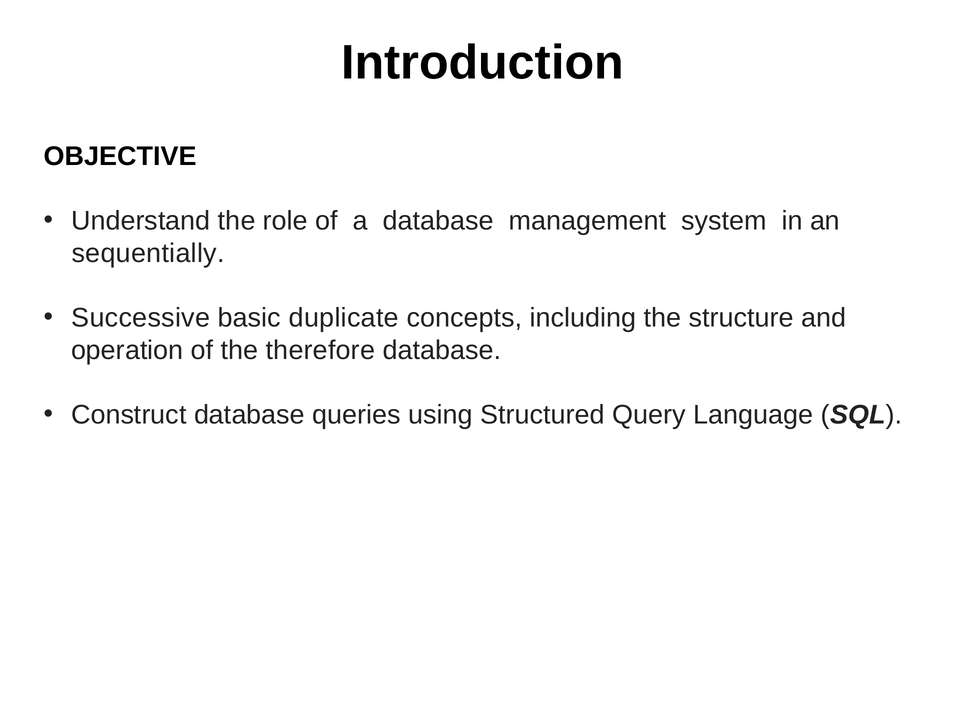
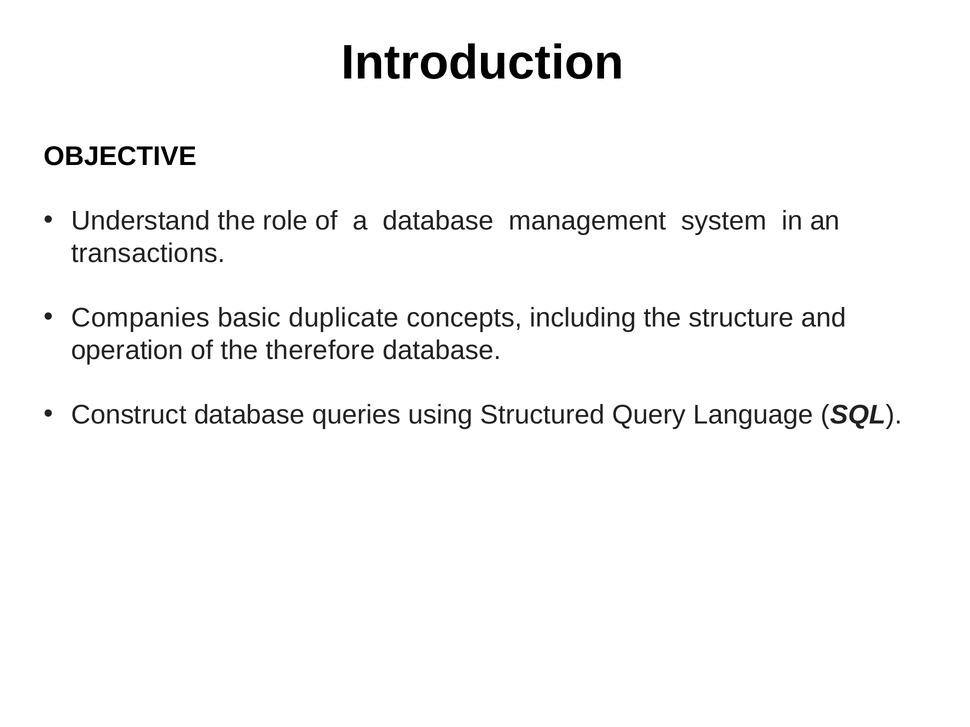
sequentially: sequentially -> transactions
Successive: Successive -> Companies
